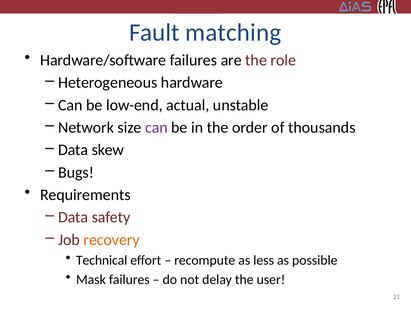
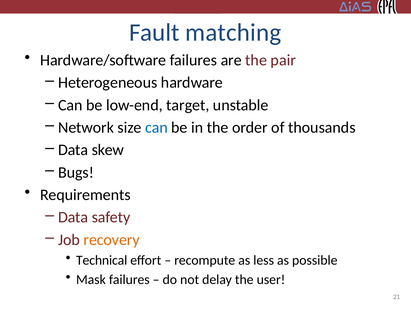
role: role -> pair
actual: actual -> target
can at (156, 127) colour: purple -> blue
